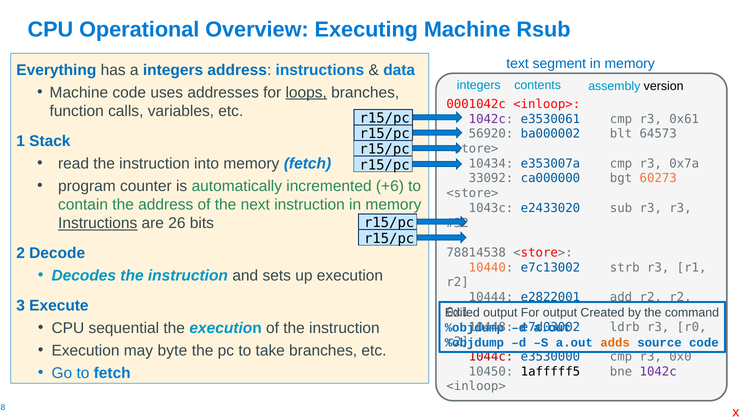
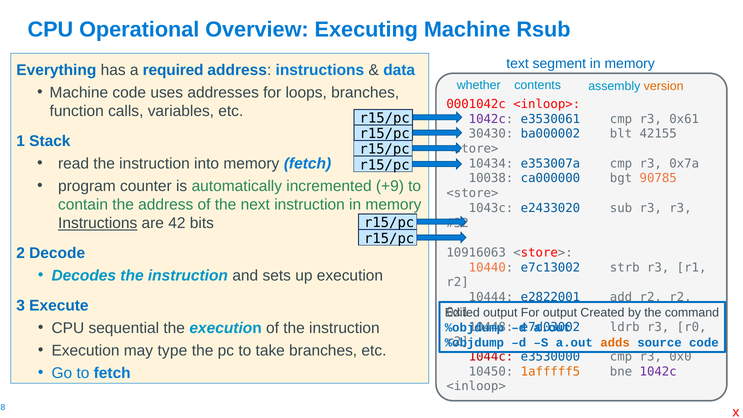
a integers: integers -> required
integers at (479, 85): integers -> whether
version colour: black -> orange
loops underline: present -> none
56920: 56920 -> 30430
64573: 64573 -> 42155
33092: 33092 -> 10038
60273: 60273 -> 90785
+6: +6 -> +9
26: 26 -> 42
78814538: 78814538 -> 10916063
byte: byte -> type
1afffff5 colour: black -> orange
